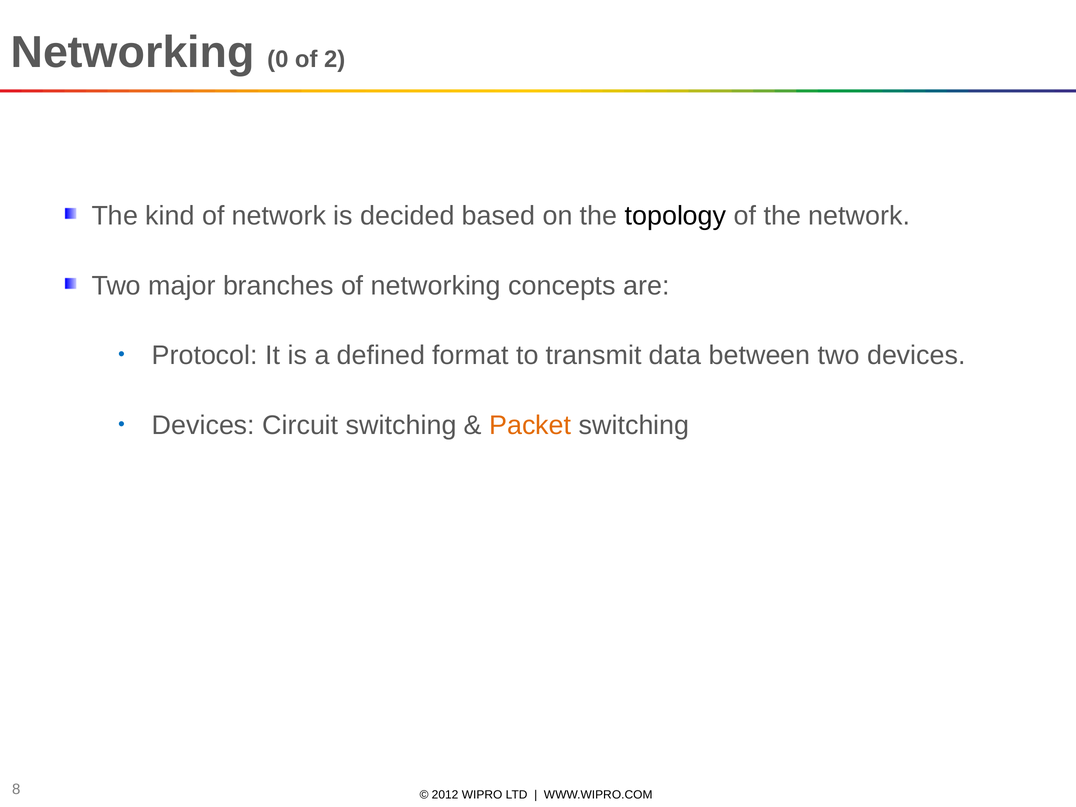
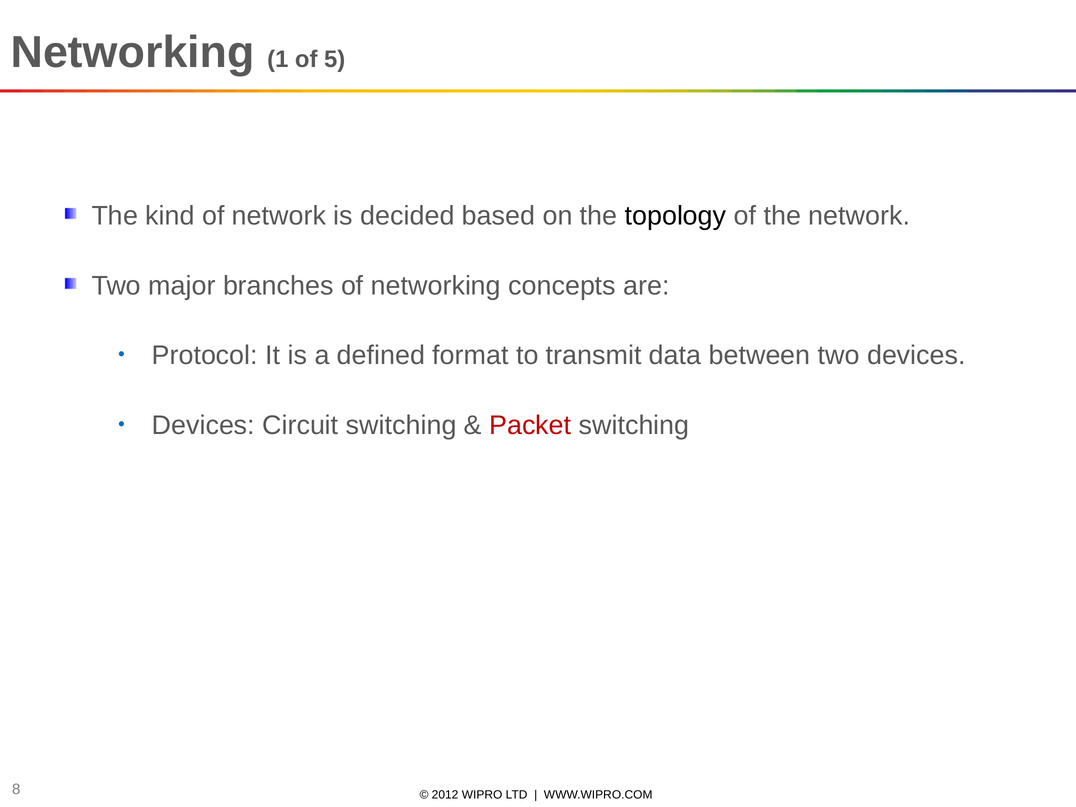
0: 0 -> 1
2: 2 -> 5
Packet colour: orange -> red
